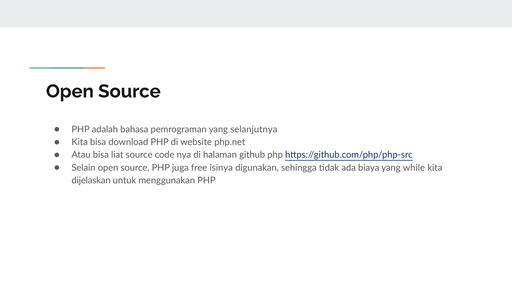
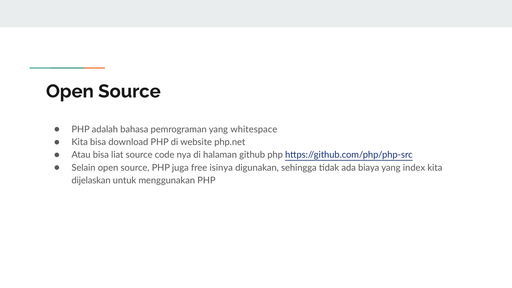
selanjutnya: selanjutnya -> whitespace
while: while -> index
